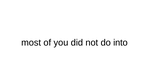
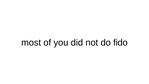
into: into -> fido
